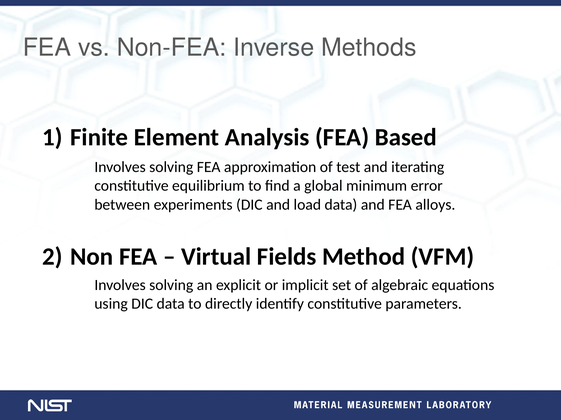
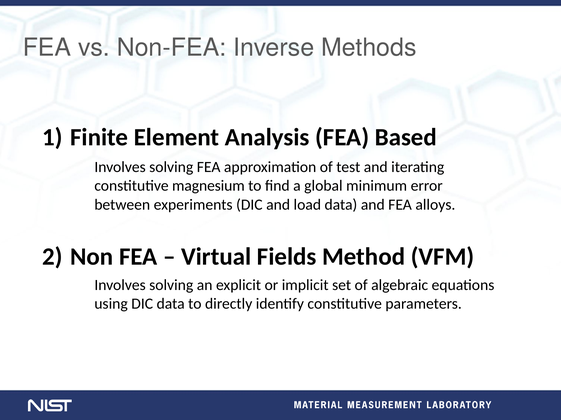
equilibrium: equilibrium -> magnesium
